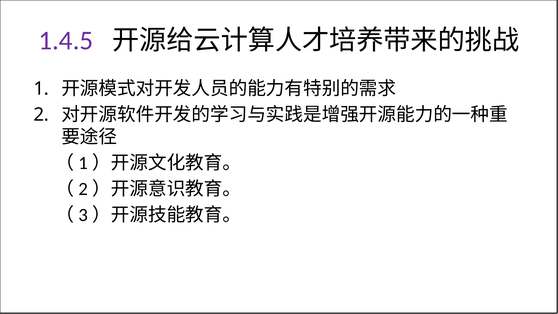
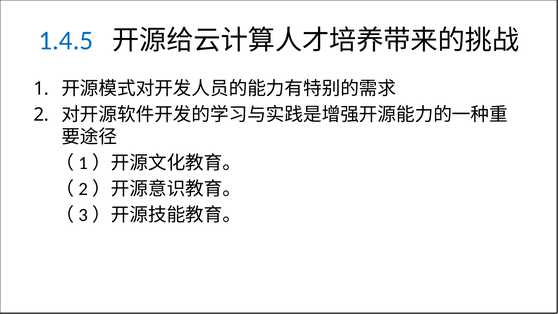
1.4.5 colour: purple -> blue
